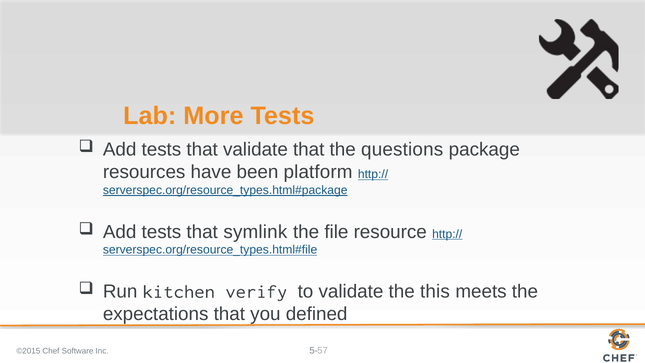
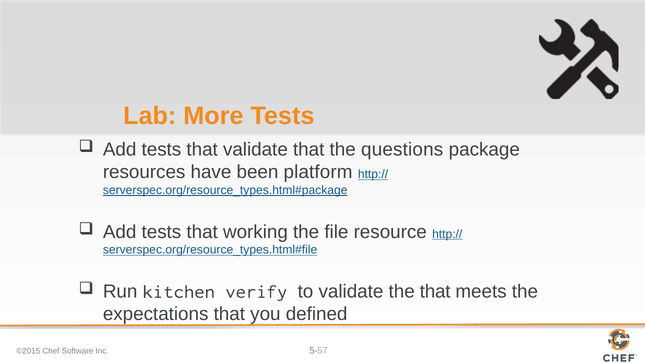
symlink: symlink -> working
the this: this -> that
